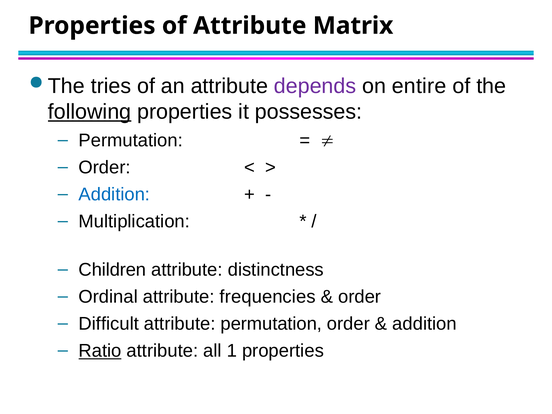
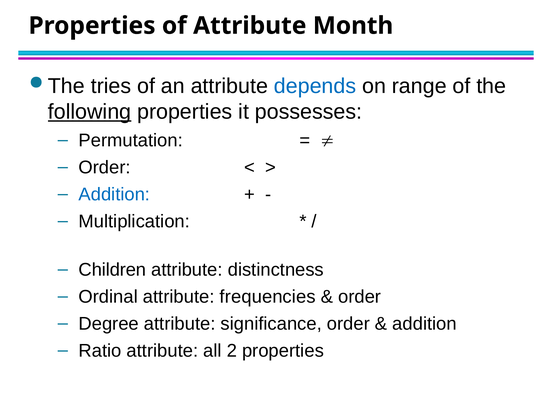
Matrix: Matrix -> Month
depends colour: purple -> blue
entire: entire -> range
Difficult: Difficult -> Degree
attribute permutation: permutation -> significance
Ratio underline: present -> none
1: 1 -> 2
